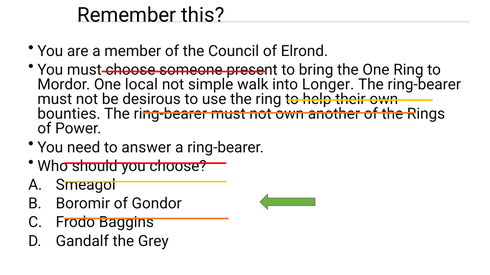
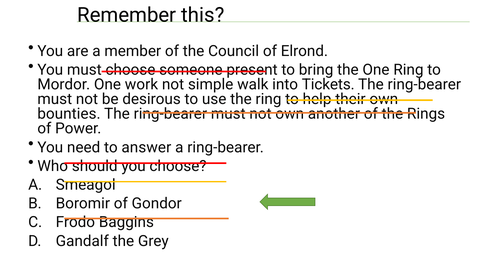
local: local -> work
Longer: Longer -> Tickets
